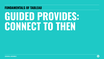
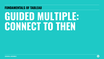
PROVIDES: PROVIDES -> MULTIPLE
